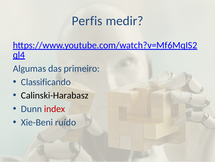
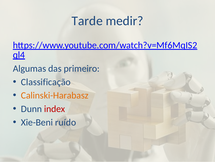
Perfis: Perfis -> Tarde
Classificando: Classificando -> Classificação
Calinski-Harabasz colour: black -> orange
